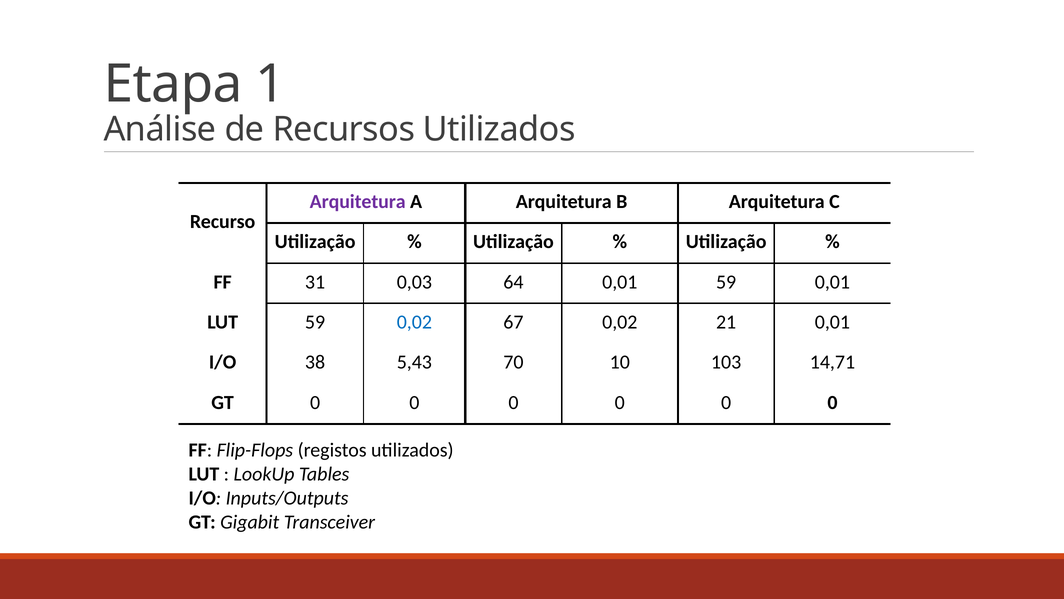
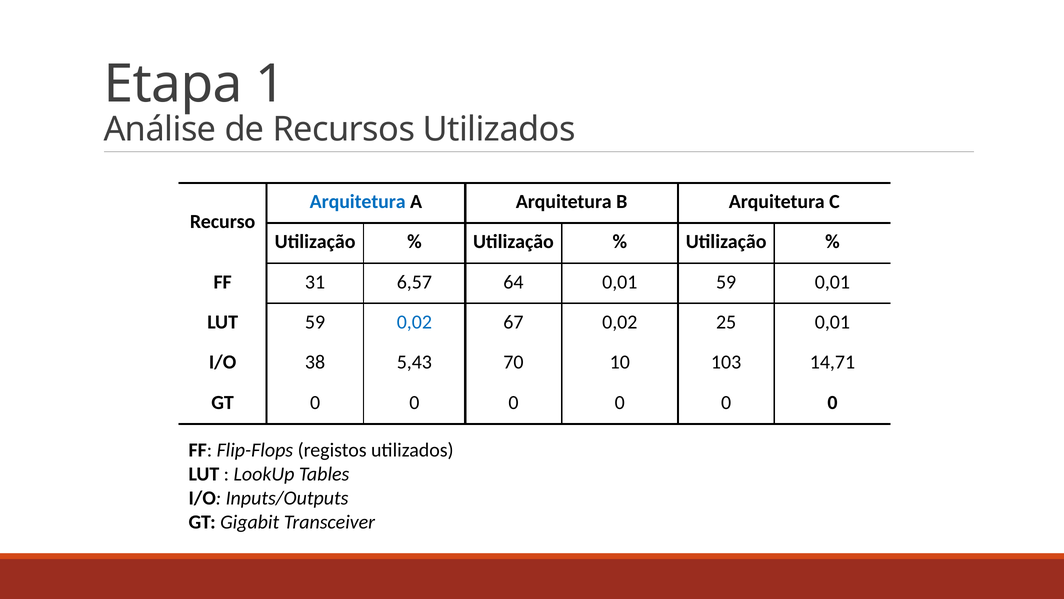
Arquitetura at (358, 202) colour: purple -> blue
0,03: 0,03 -> 6,57
21: 21 -> 25
